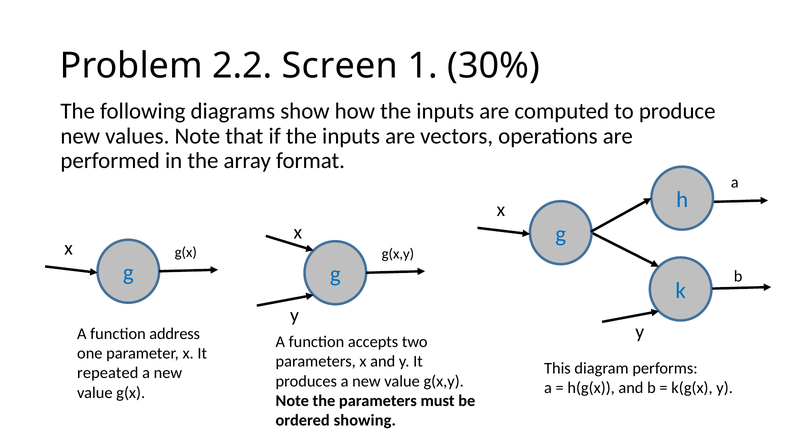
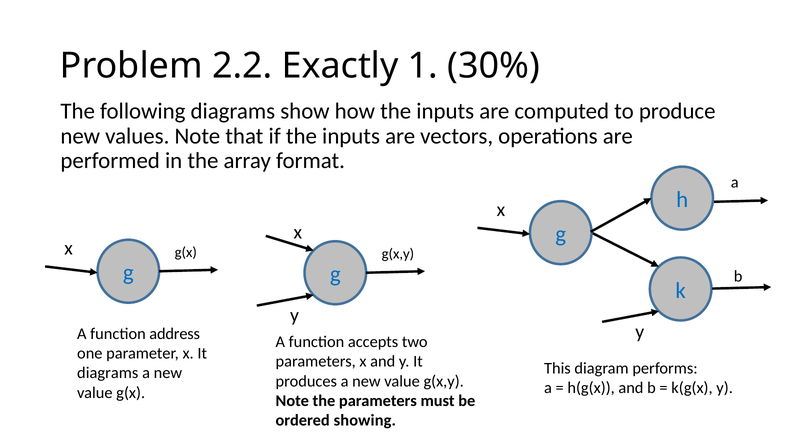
Screen: Screen -> Exactly
repeated at (108, 373): repeated -> diagrams
